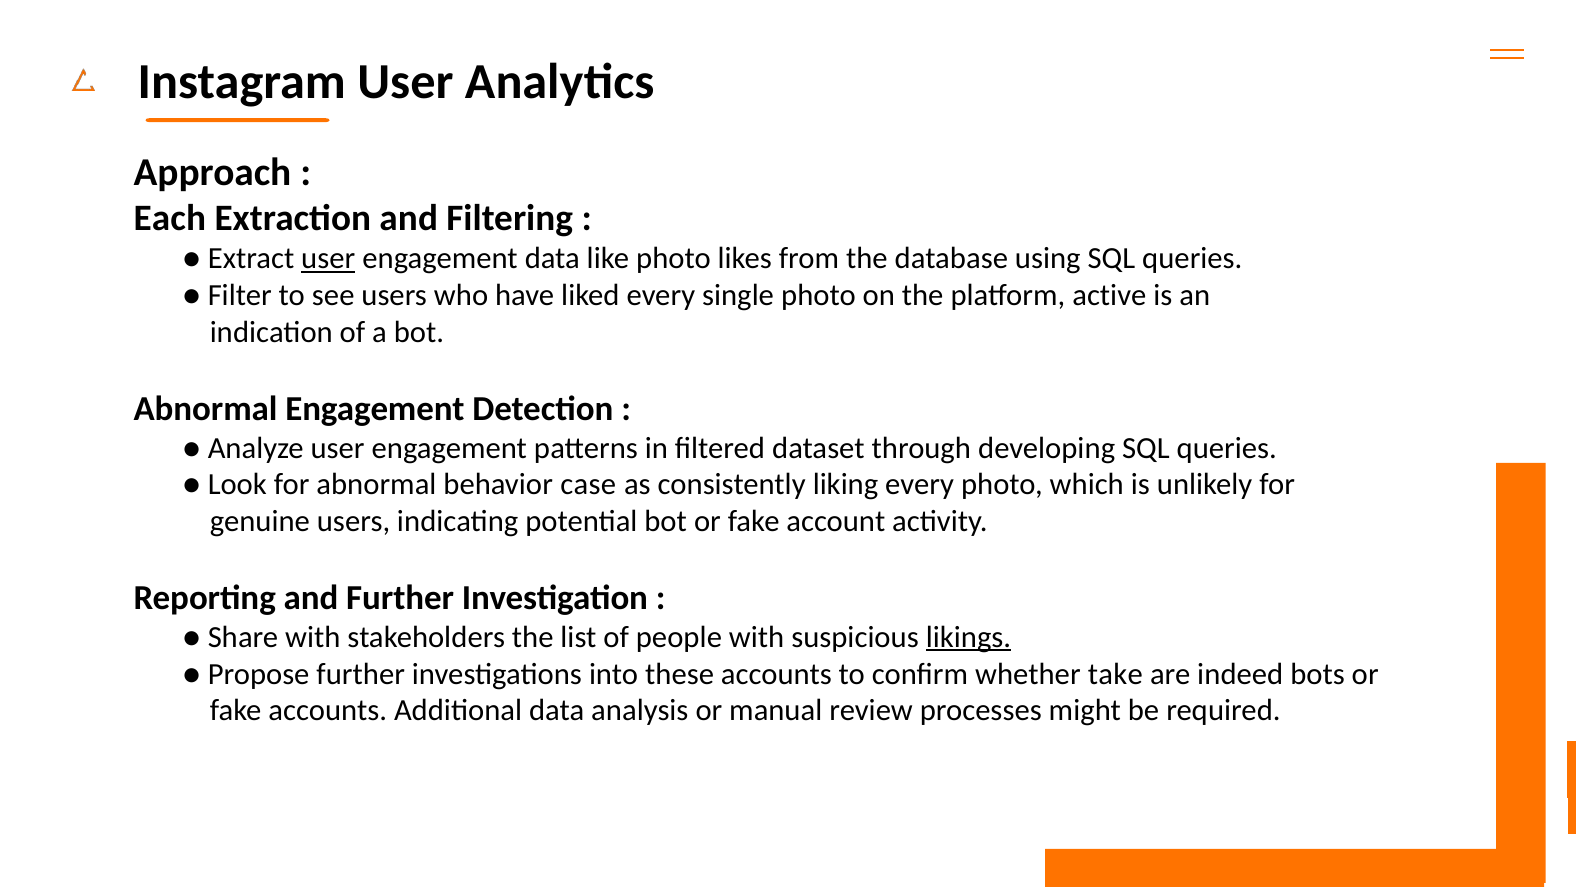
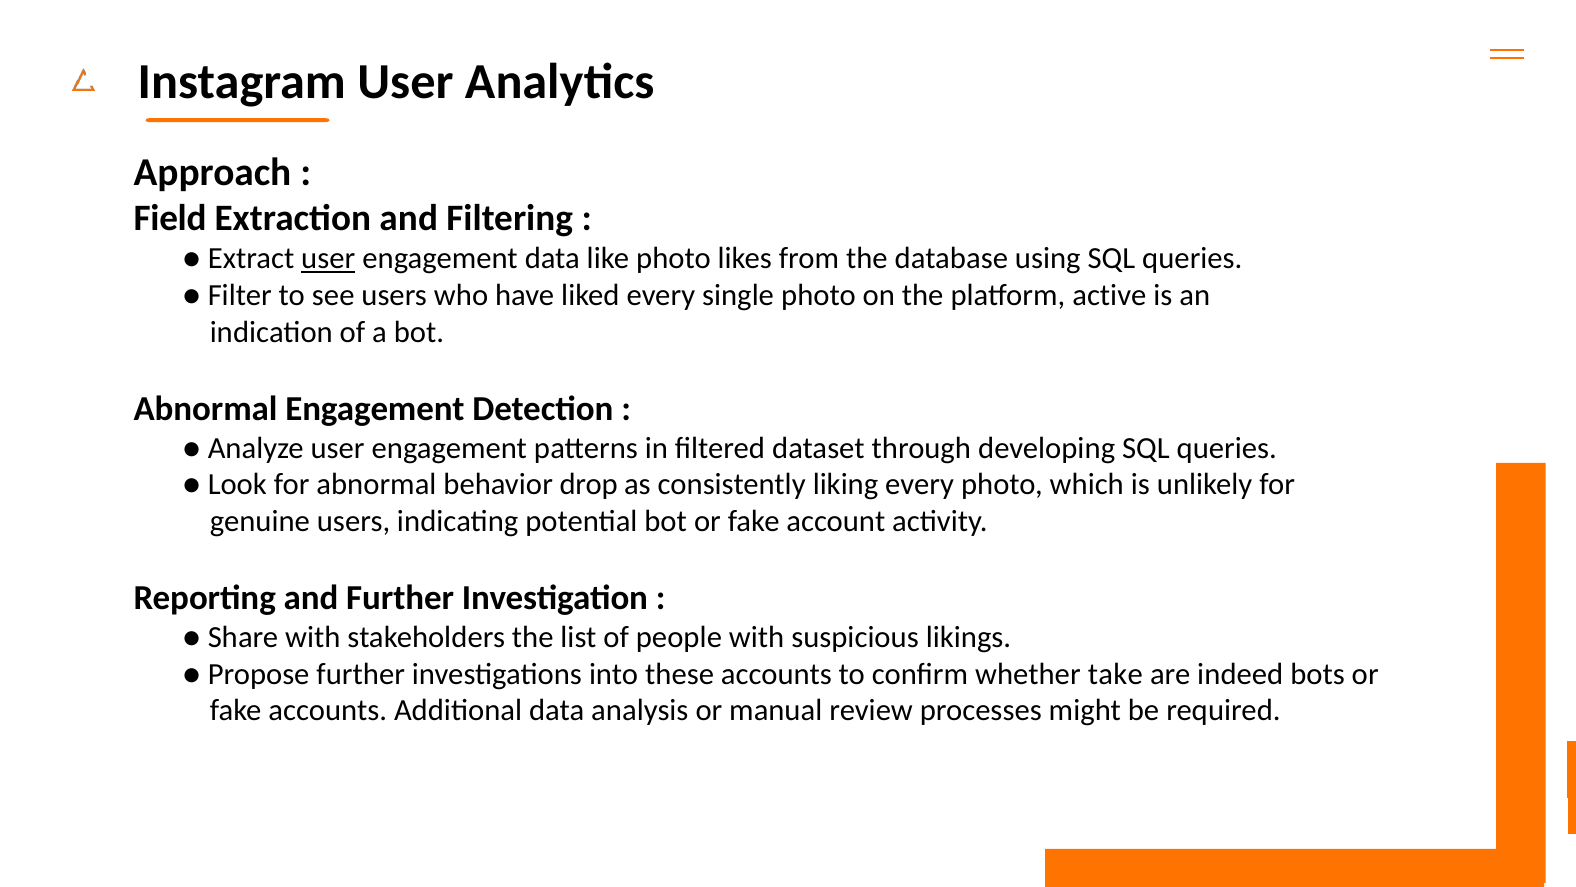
Each: Each -> Field
case: case -> drop
likings underline: present -> none
